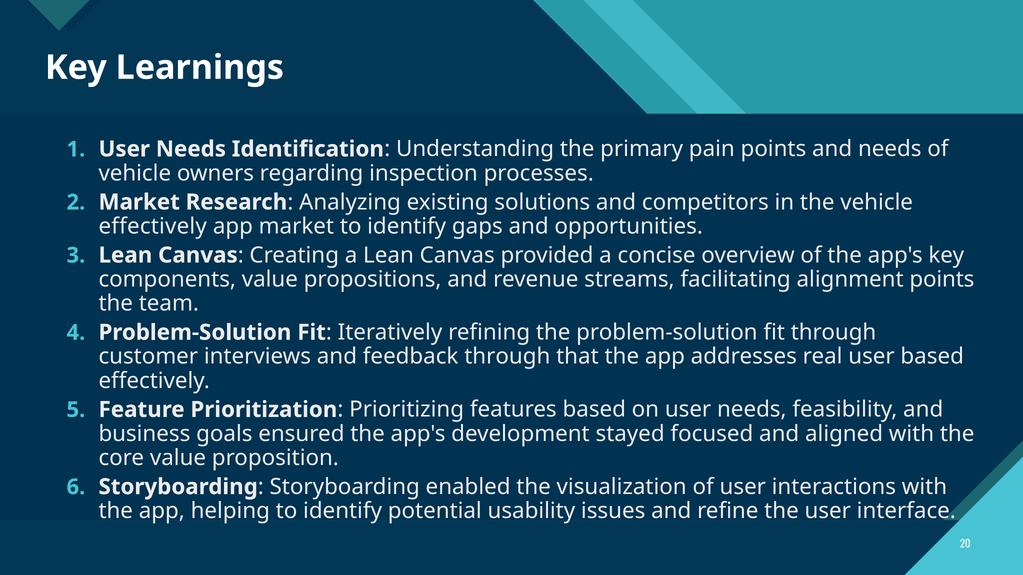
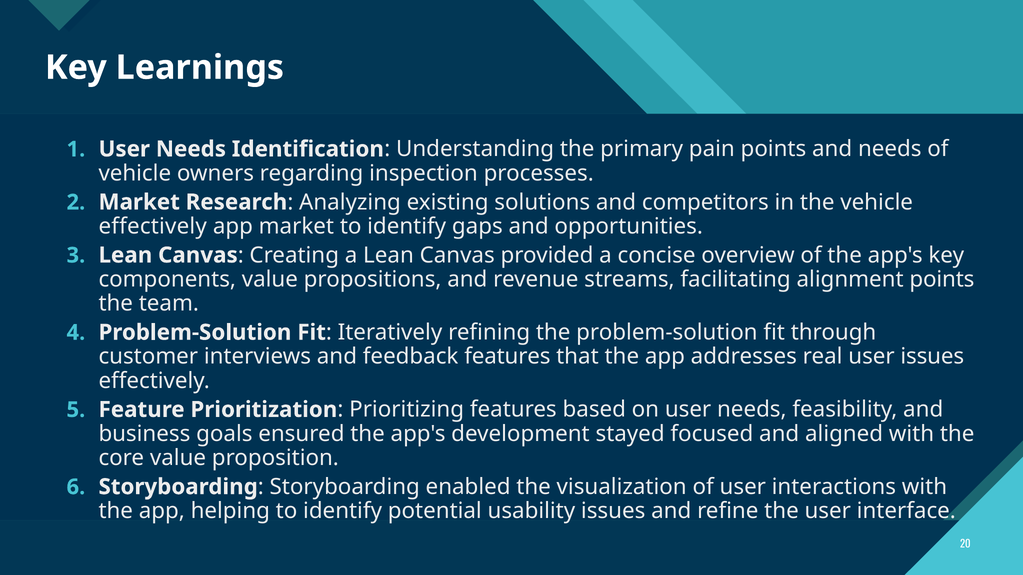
feedback through: through -> features
user based: based -> issues
